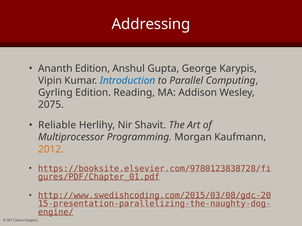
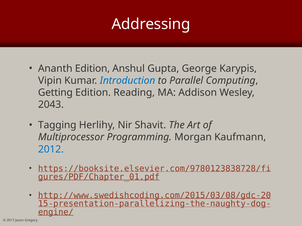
Gyrling: Gyrling -> Getting
2075: 2075 -> 2043
Reliable: Reliable -> Tagging
2012 colour: orange -> blue
